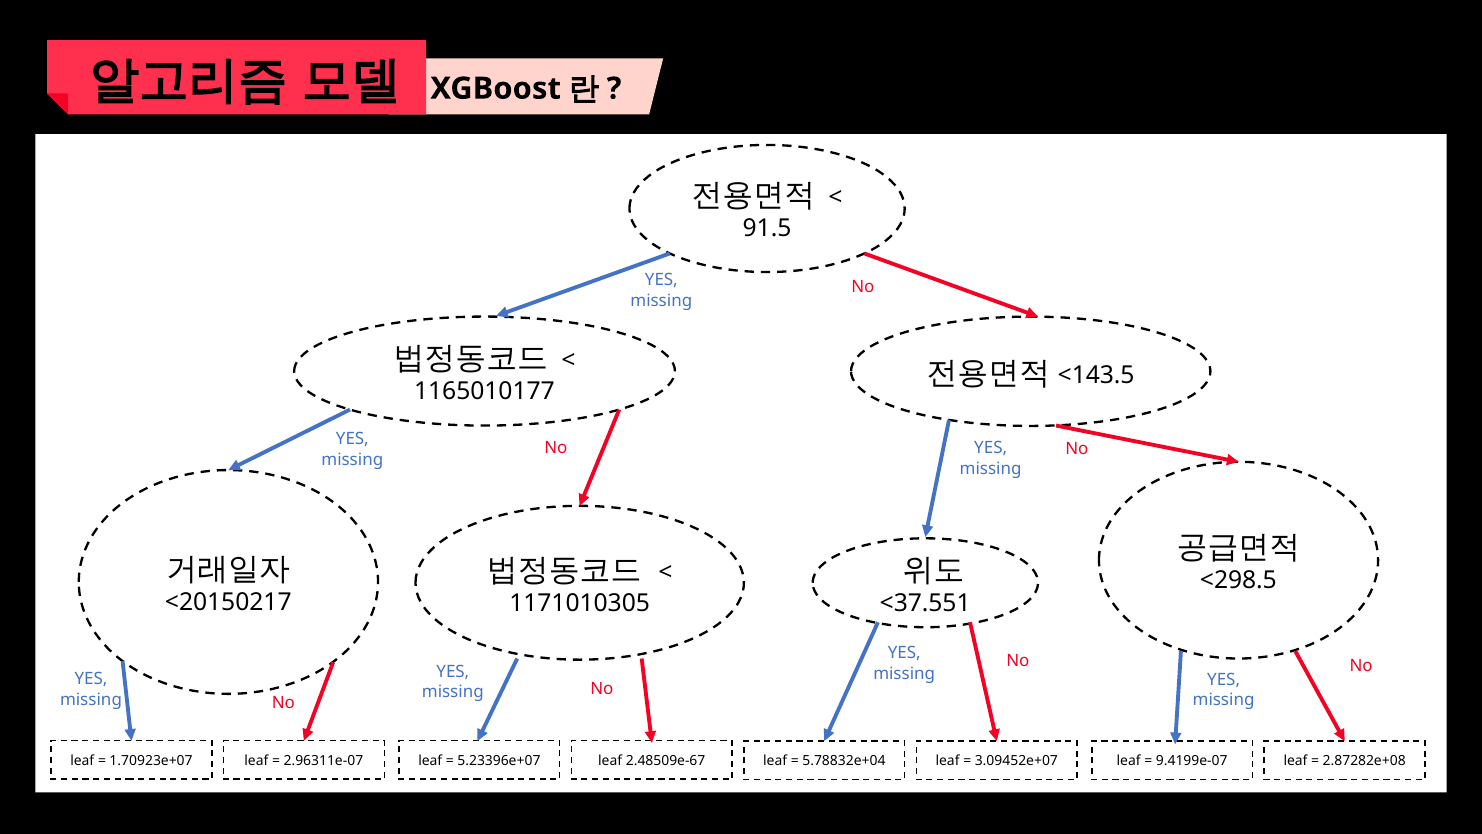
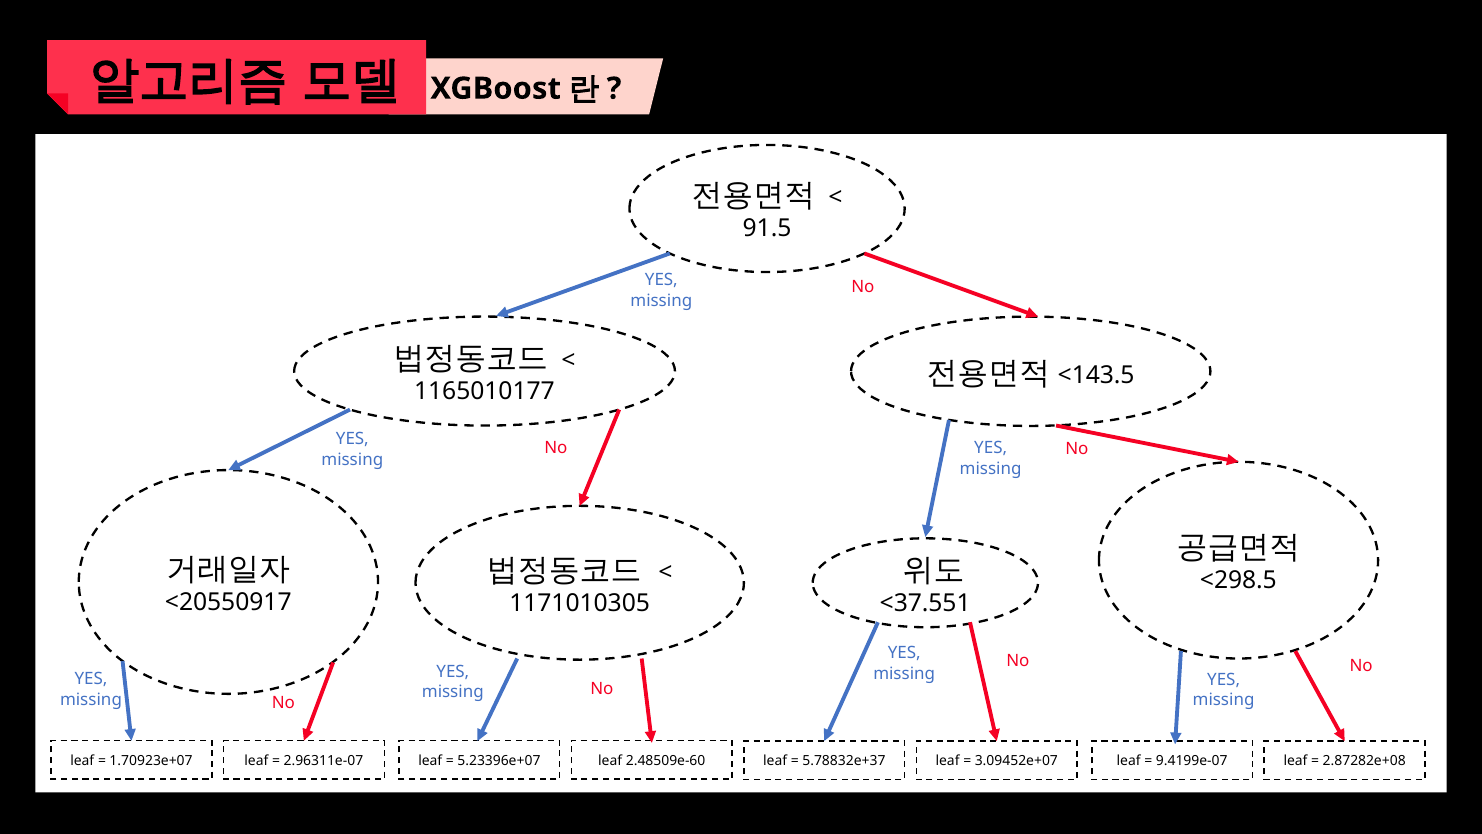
<20150217: <20150217 -> <20550917
2.48509e-67: 2.48509e-67 -> 2.48509e-60
5.78832e+04: 5.78832e+04 -> 5.78832e+37
